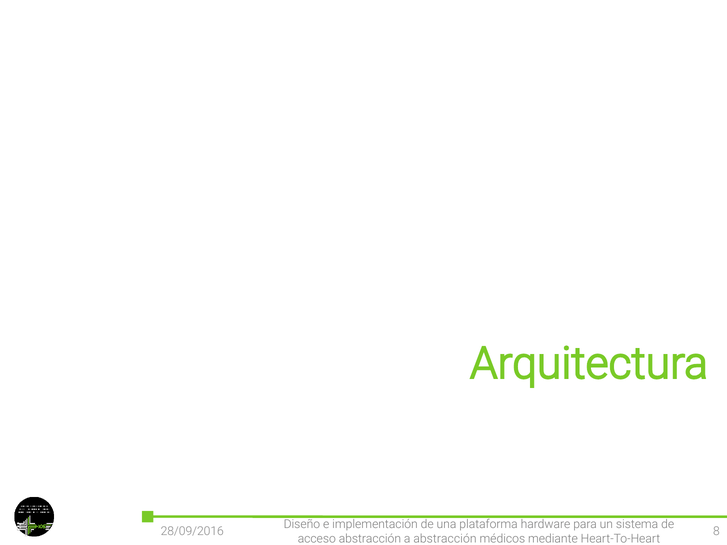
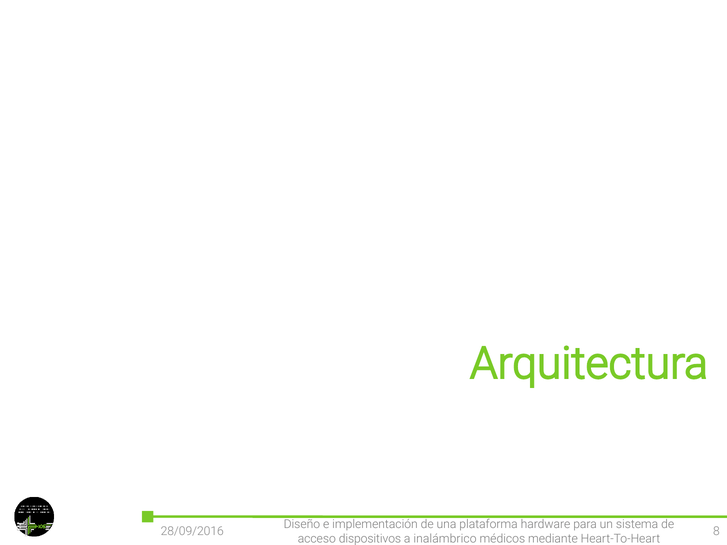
acceso abstracción: abstracción -> dispositivos
a abstracción: abstracción -> inalámbrico
